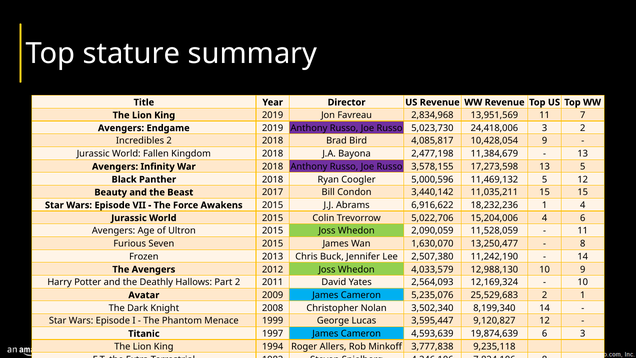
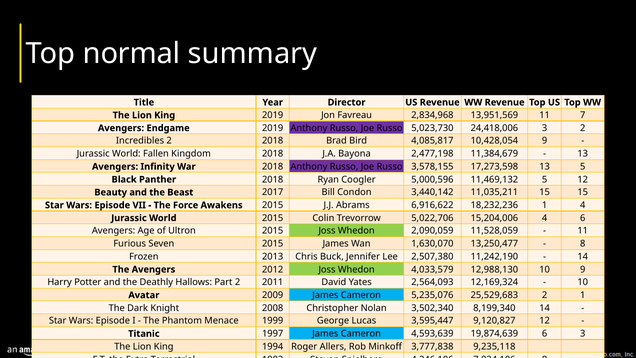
stature: stature -> normal
